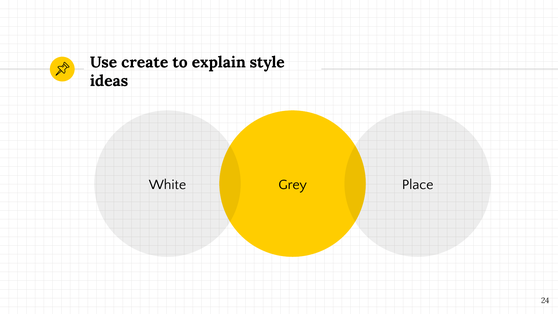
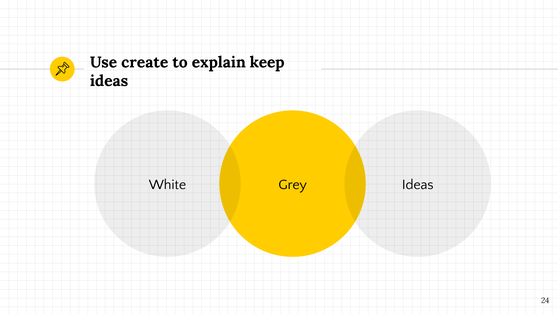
style: style -> keep
White Place: Place -> Ideas
